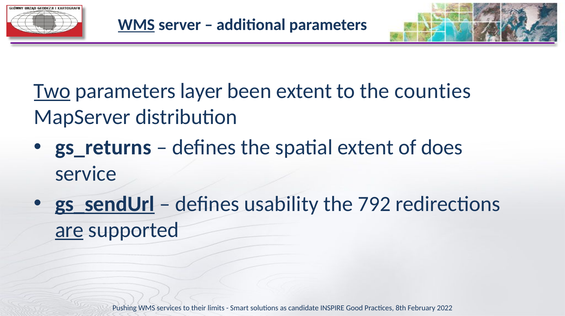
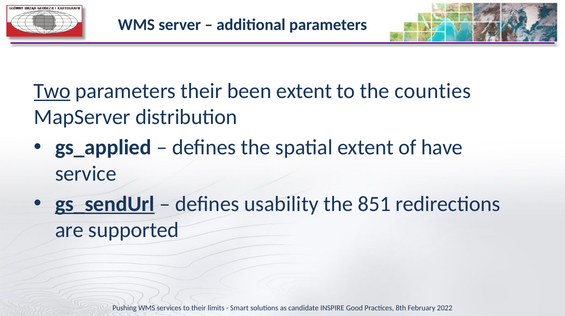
WMS at (136, 25) underline: present -> none
parameters layer: layer -> their
gs_returns: gs_returns -> gs_applied
does: does -> have
792: 792 -> 851
are underline: present -> none
